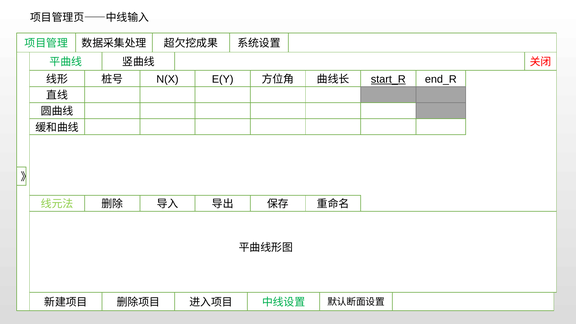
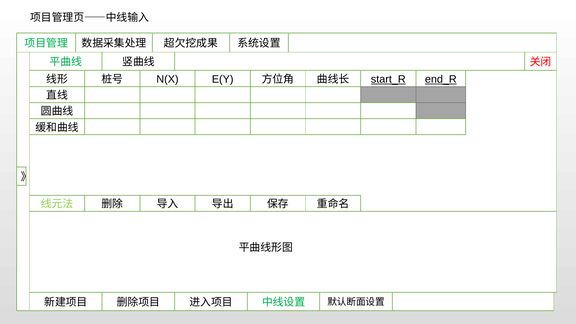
end_R underline: none -> present
